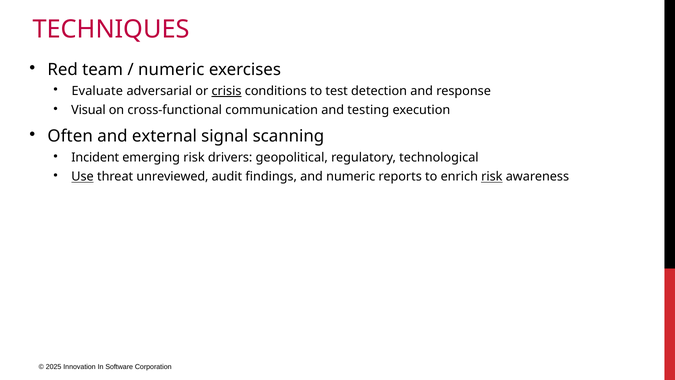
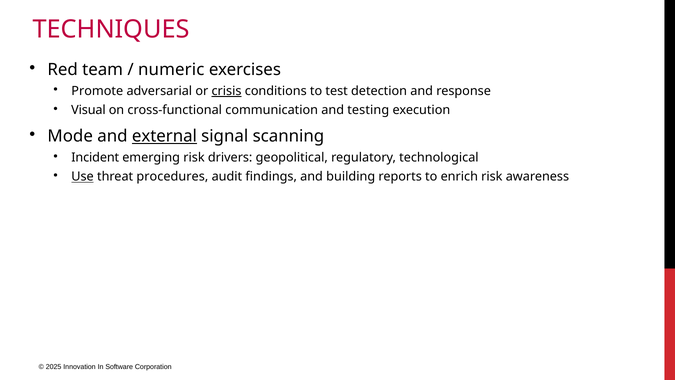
Evaluate: Evaluate -> Promote
Often: Often -> Mode
external underline: none -> present
unreviewed: unreviewed -> procedures
and numeric: numeric -> building
risk at (492, 177) underline: present -> none
